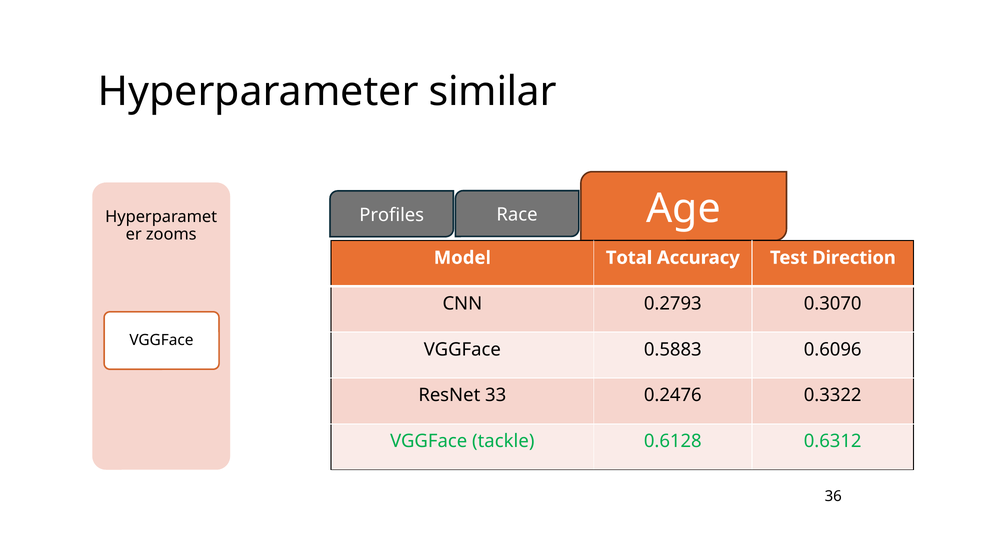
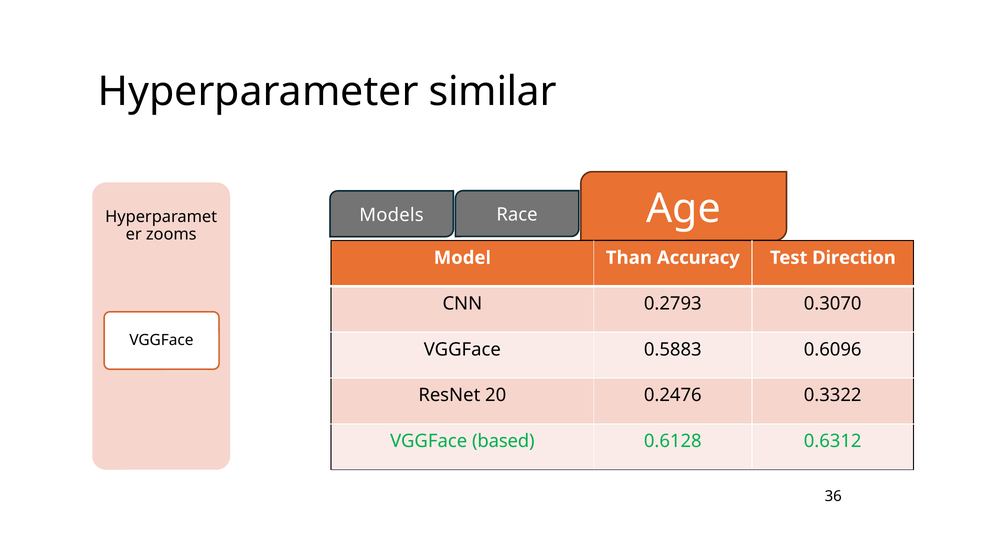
Profiles: Profiles -> Models
Total: Total -> Than
33: 33 -> 20
tackle: tackle -> based
